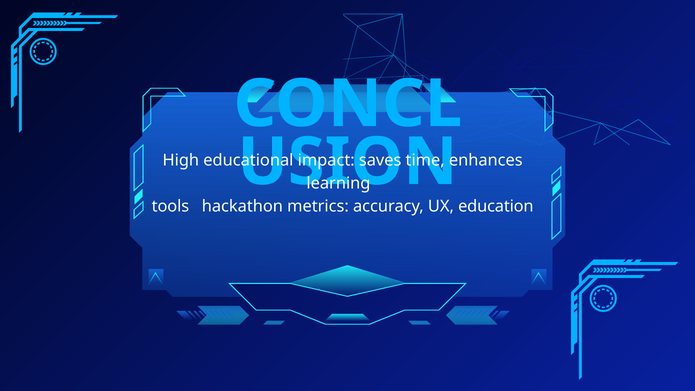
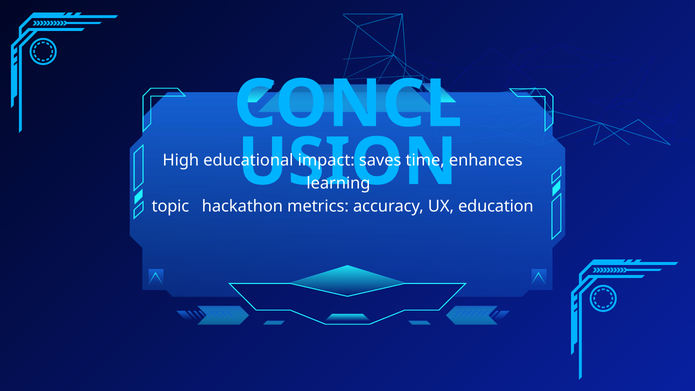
tools: tools -> topic
